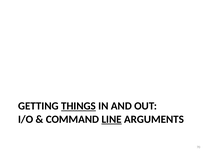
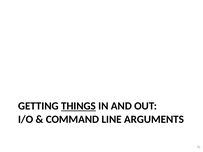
LINE underline: present -> none
